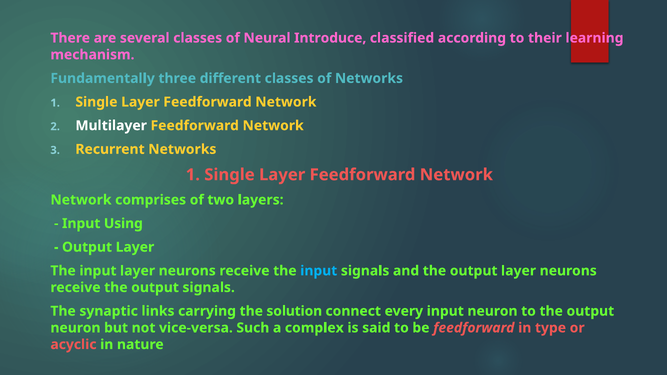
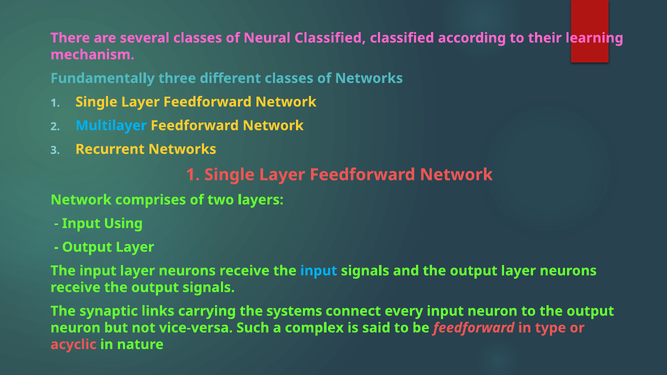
Neural Introduce: Introduce -> Classified
Multilayer colour: white -> light blue
solution: solution -> systems
